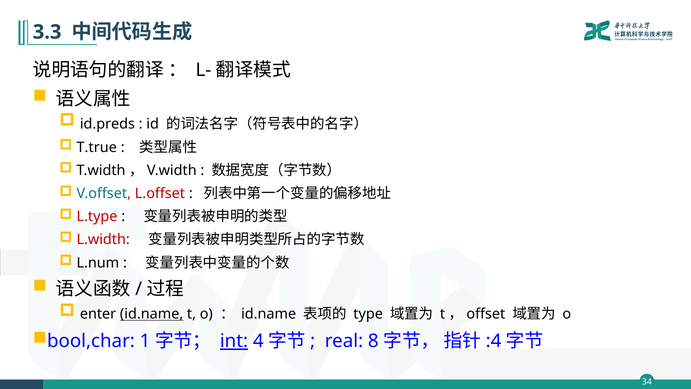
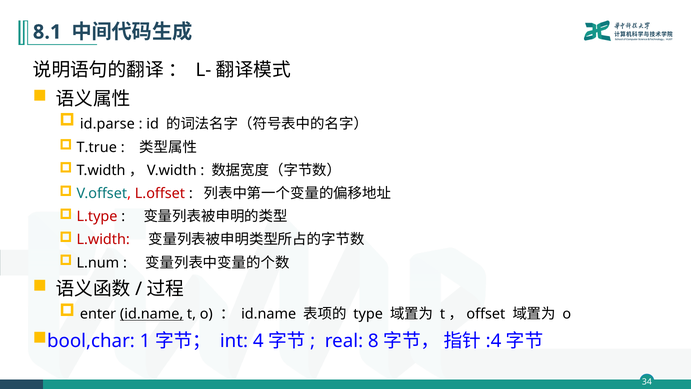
3.3: 3.3 -> 8.1
id.preds: id.preds -> id.parse
int underline: present -> none
